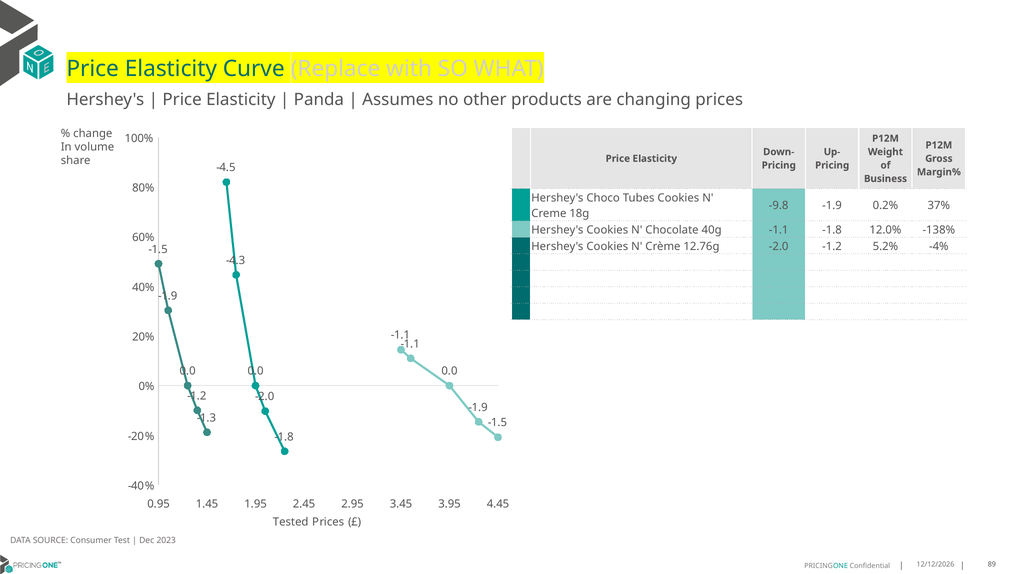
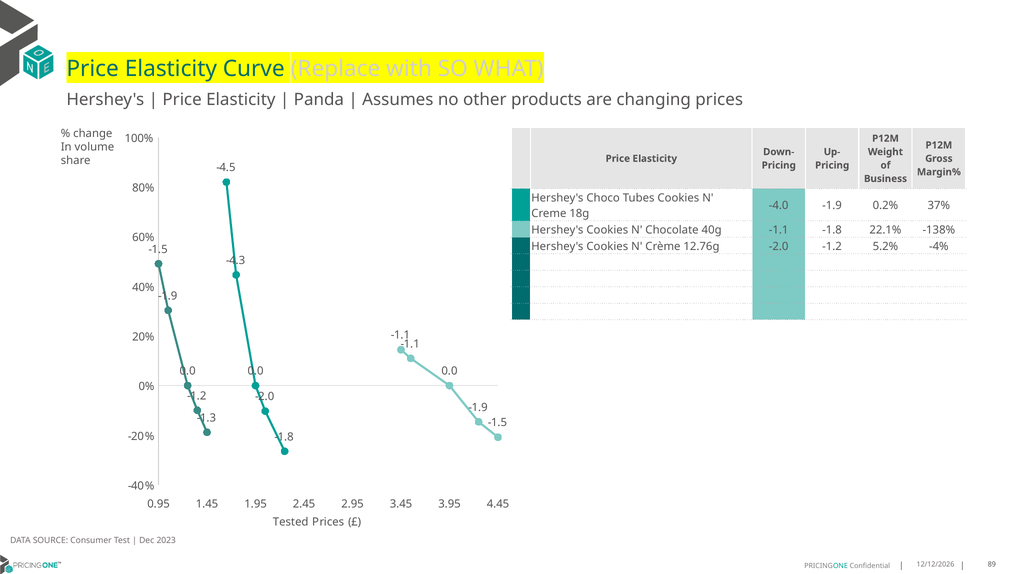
-9.8: -9.8 -> -4.0
12.0%: 12.0% -> 22.1%
